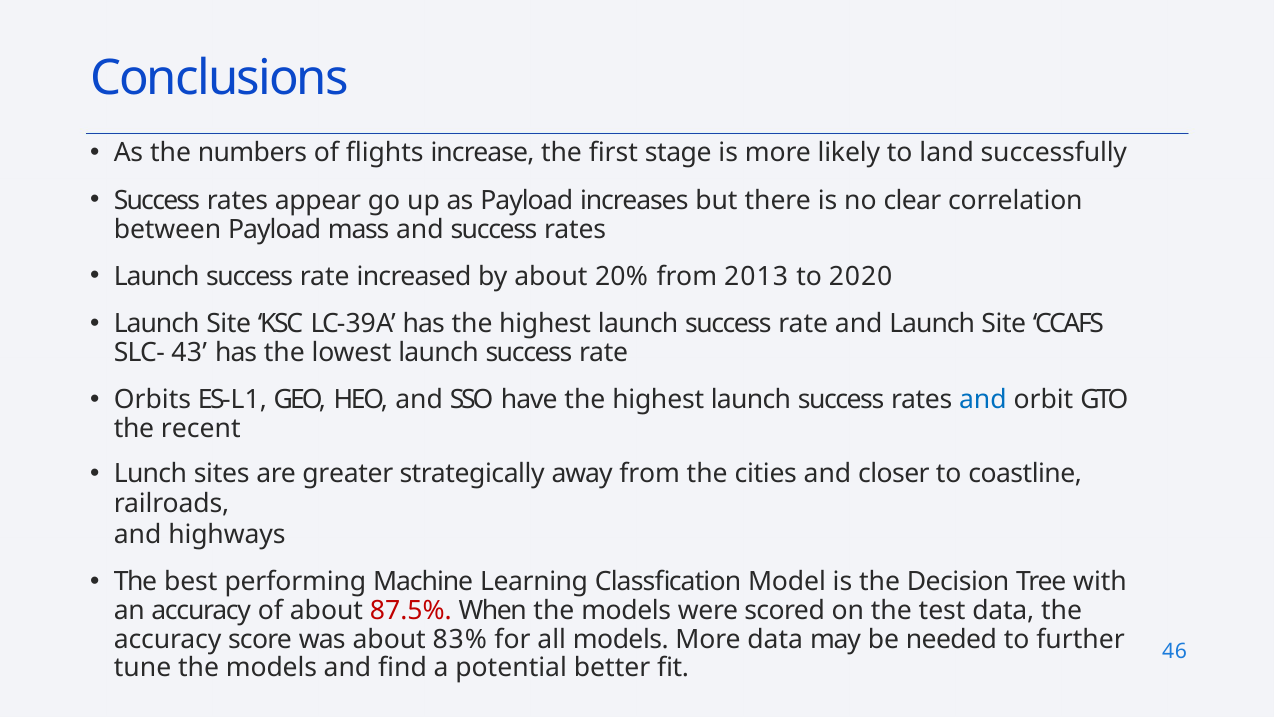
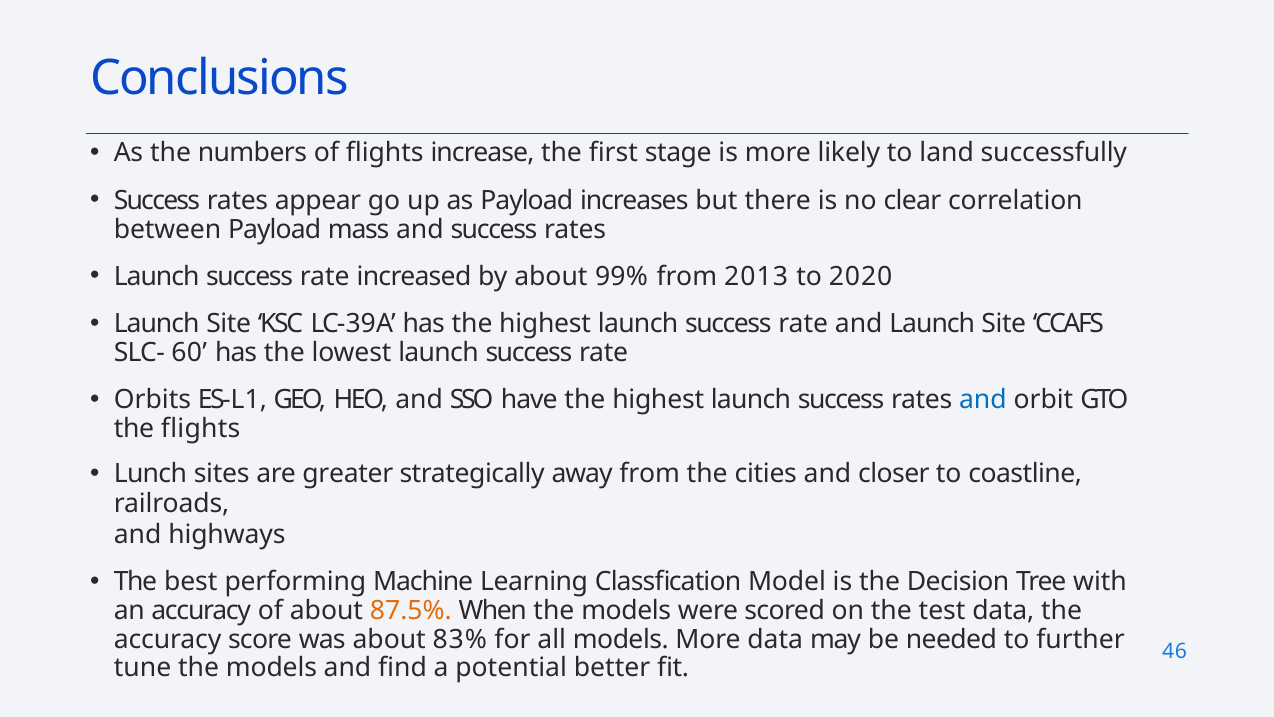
20%: 20% -> 99%
43: 43 -> 60
the recent: recent -> flights
87.5% colour: red -> orange
